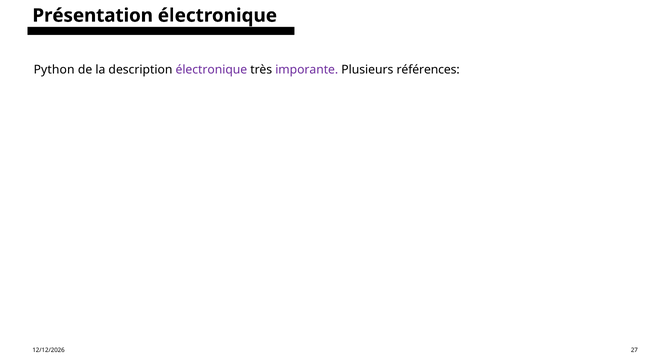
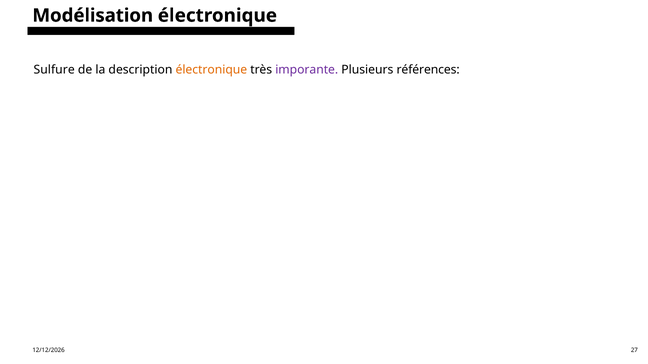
Présentation: Présentation -> Modélisation
Python: Python -> Sulfure
électronique at (211, 70) colour: purple -> orange
